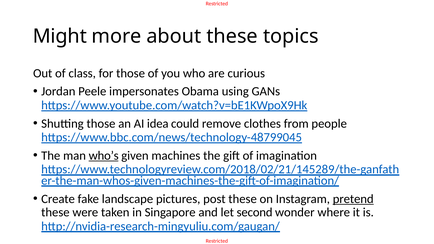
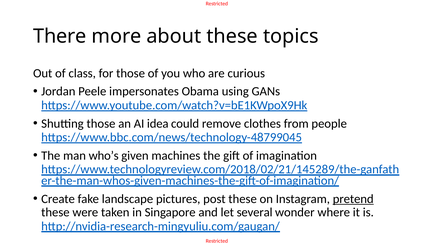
Might: Might -> There
who’s underline: present -> none
second: second -> several
